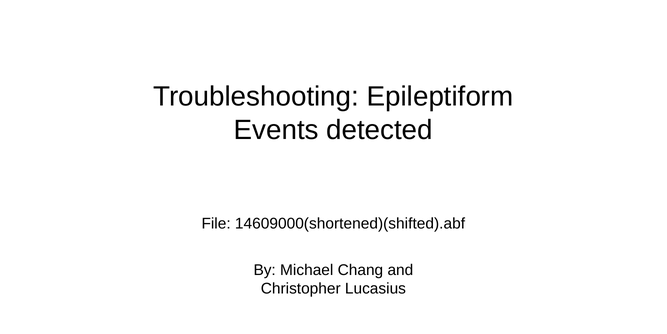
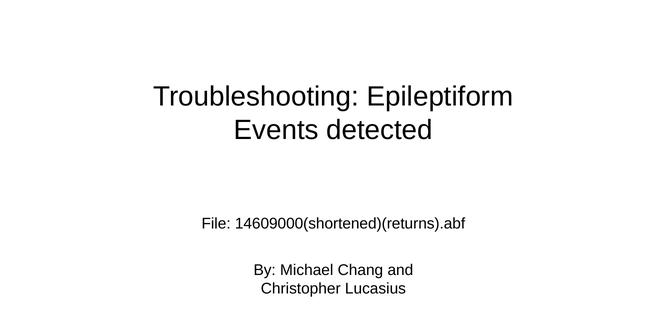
14609000(shortened)(shifted).abf: 14609000(shortened)(shifted).abf -> 14609000(shortened)(returns).abf
